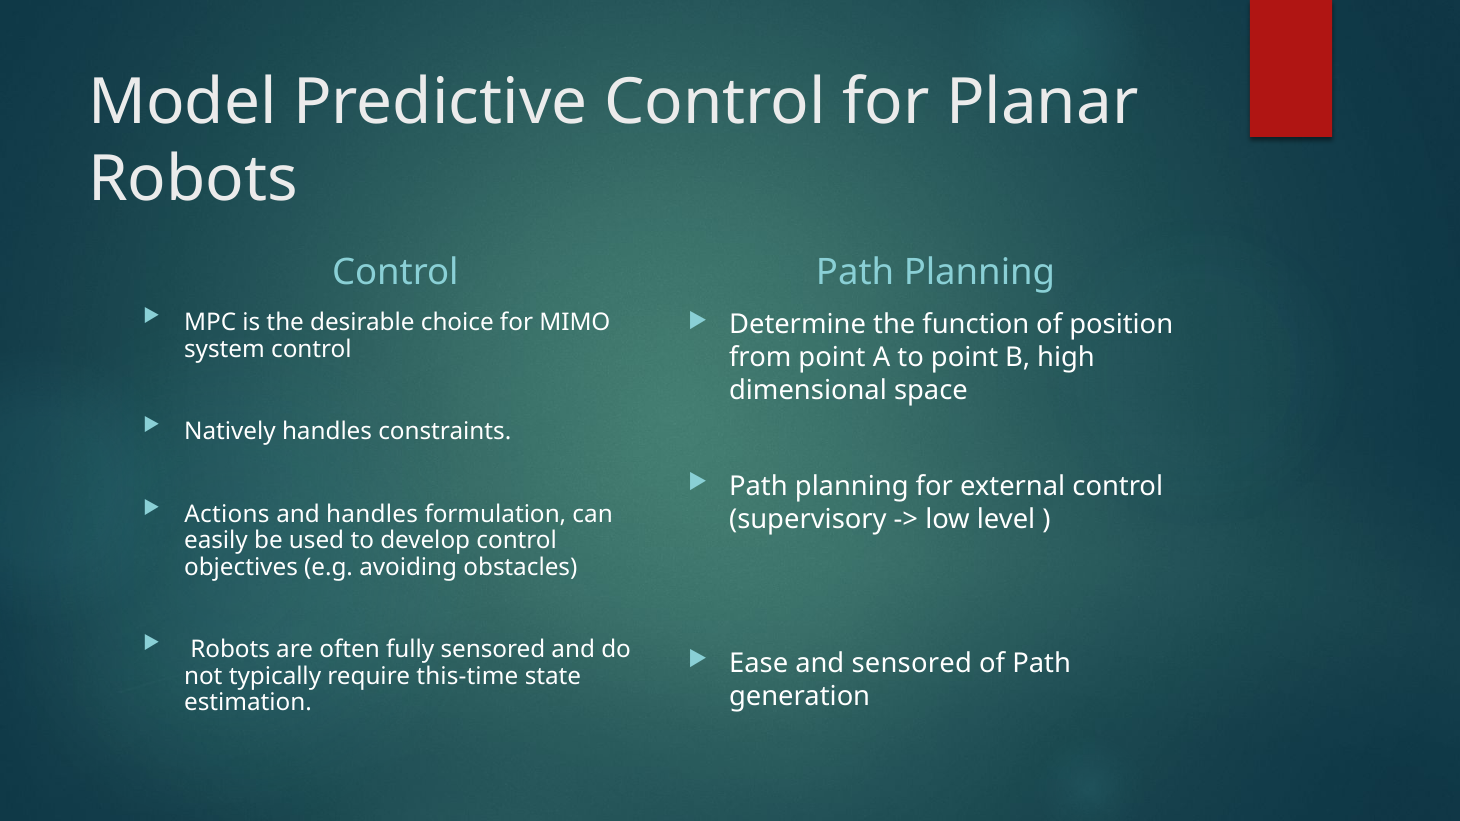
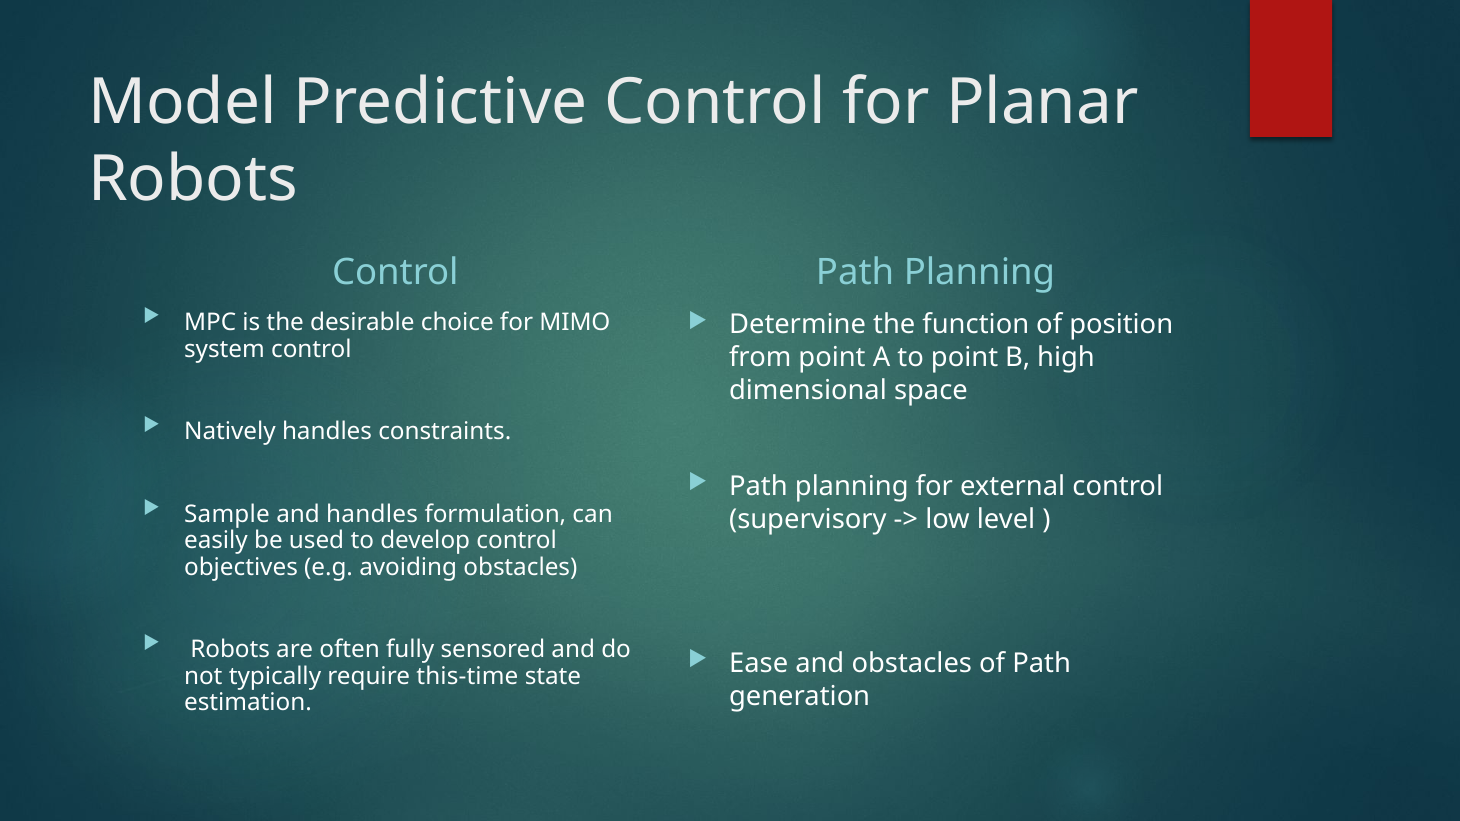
Actions: Actions -> Sample
and sensored: sensored -> obstacles
